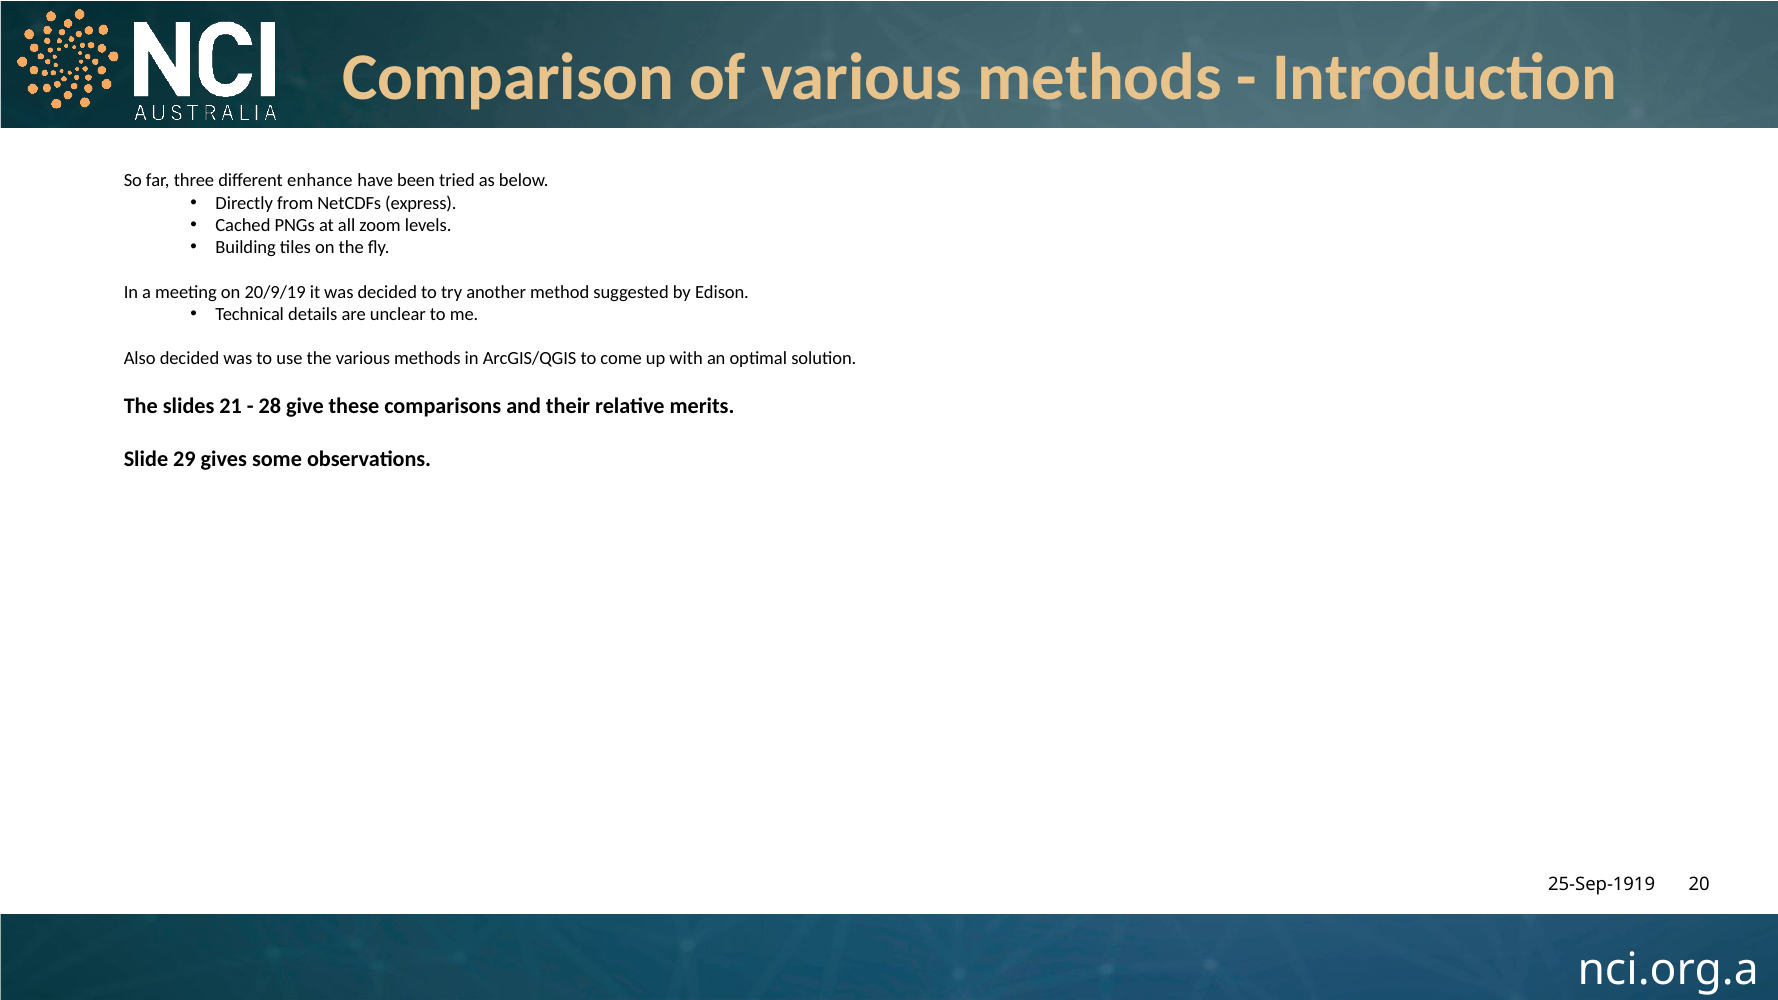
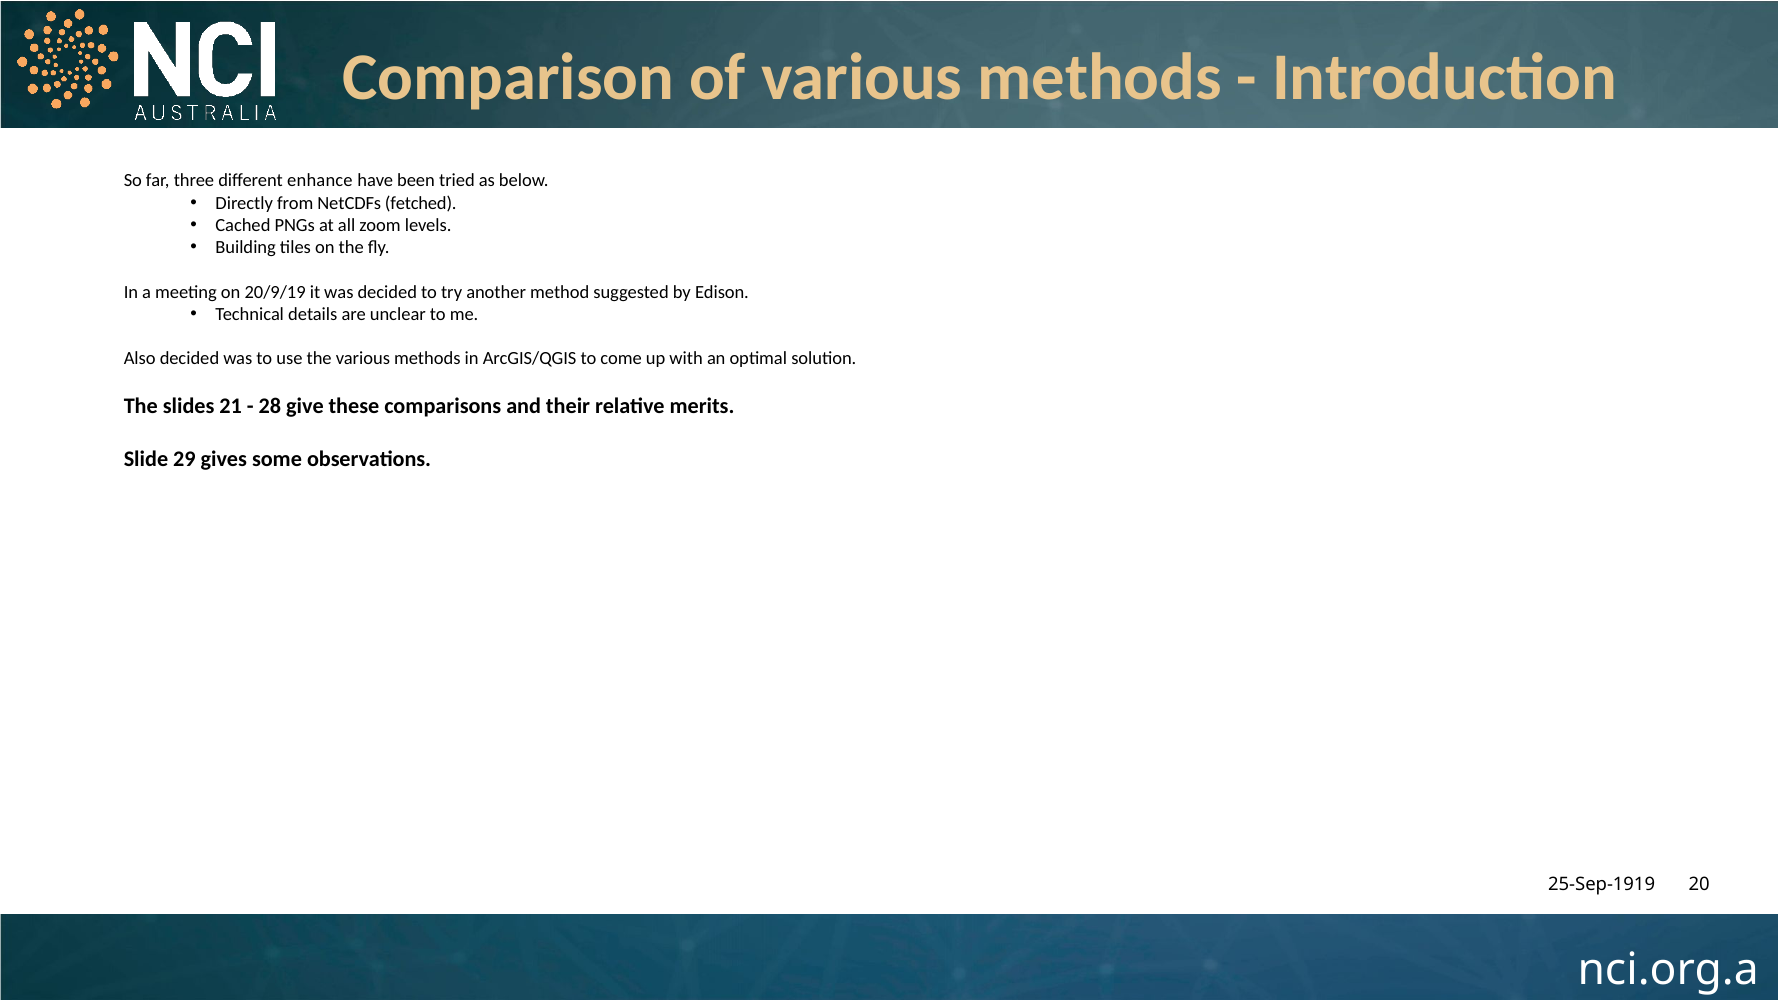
express: express -> fetched
